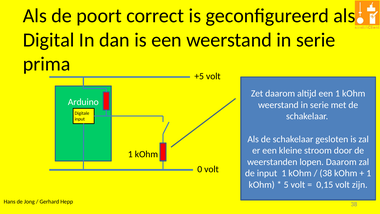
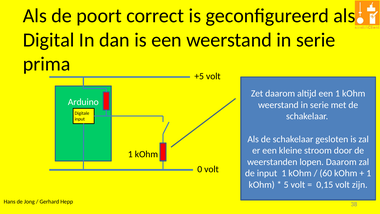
38 at (326, 173): 38 -> 60
